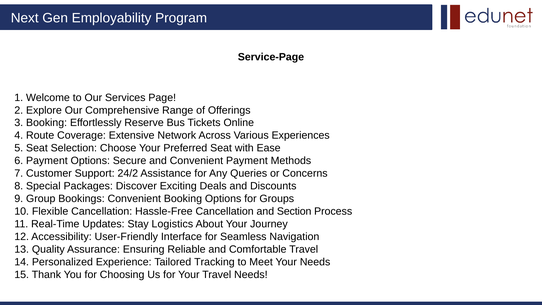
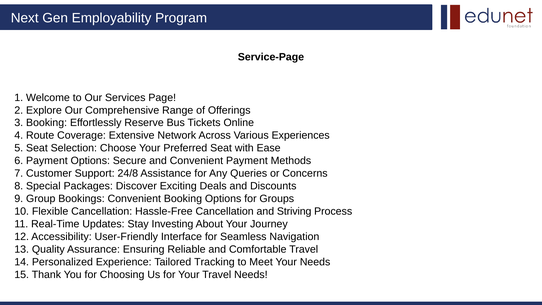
24/2: 24/2 -> 24/8
Section: Section -> Striving
Logistics: Logistics -> Investing
